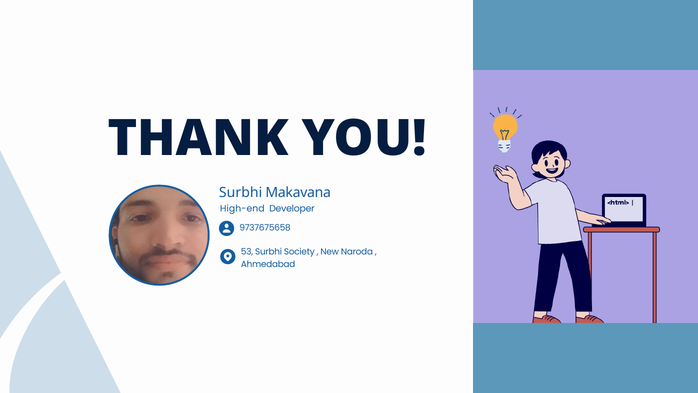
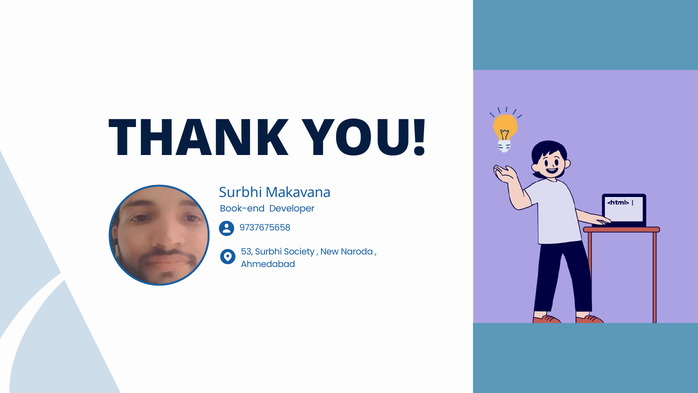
High-end: High-end -> Book-end
